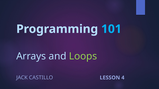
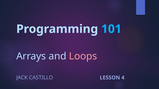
Loops colour: light green -> pink
